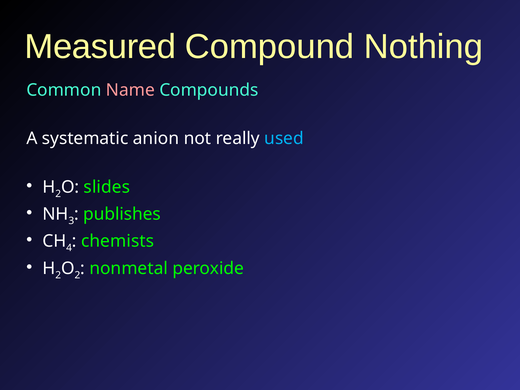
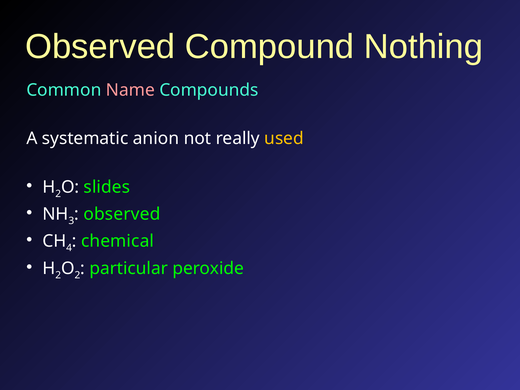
Measured at (100, 47): Measured -> Observed
used colour: light blue -> yellow
publishes at (122, 214): publishes -> observed
chemists: chemists -> chemical
nonmetal: nonmetal -> particular
